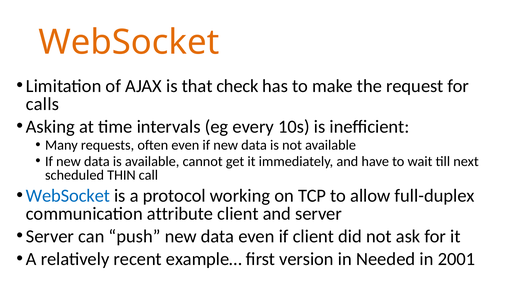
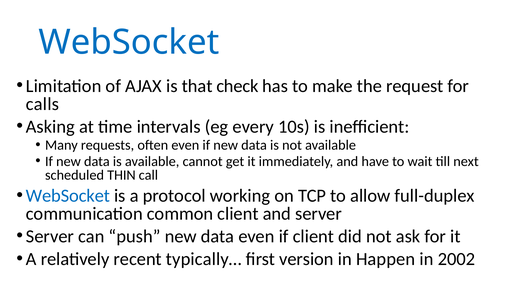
WebSocket at (129, 43) colour: orange -> blue
attribute: attribute -> common
example…: example… -> typically…
Needed: Needed -> Happen
2001: 2001 -> 2002
